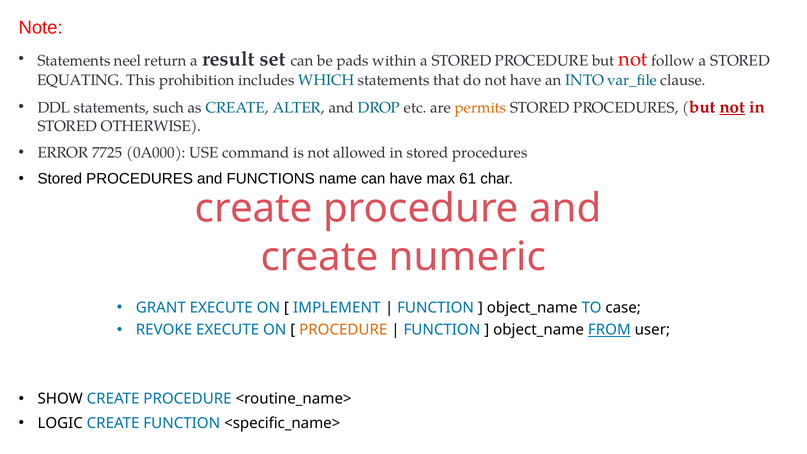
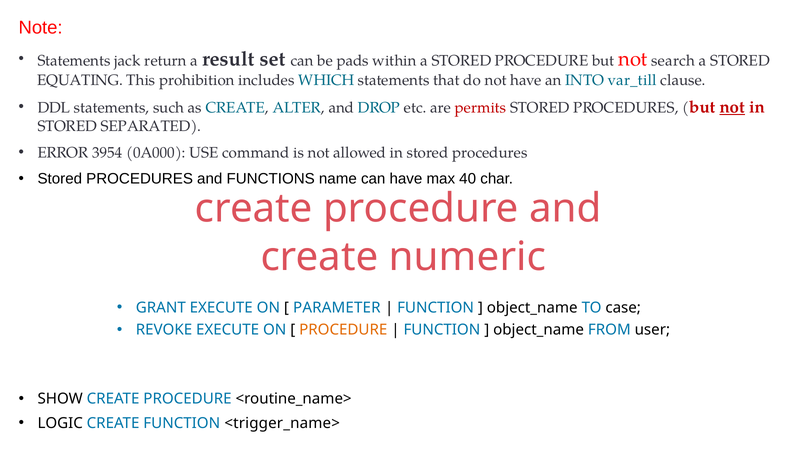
neel: neel -> jack
follow: follow -> search
var_file: var_file -> var_till
permits colour: orange -> red
OTHERWISE: OTHERWISE -> SEPARATED
7725: 7725 -> 3954
61: 61 -> 40
IMPLEMENT: IMPLEMENT -> PARAMETER
FROM underline: present -> none
<specific_name>: <specific_name> -> <trigger_name>
